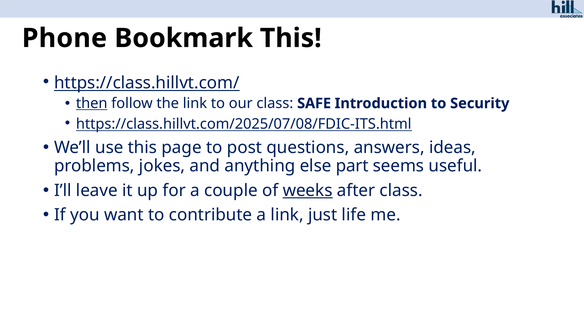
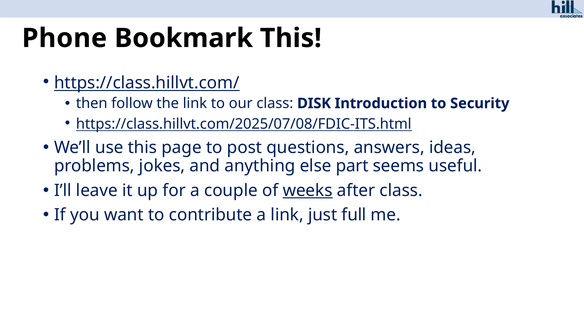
then underline: present -> none
SAFE: SAFE -> DISK
life: life -> full
